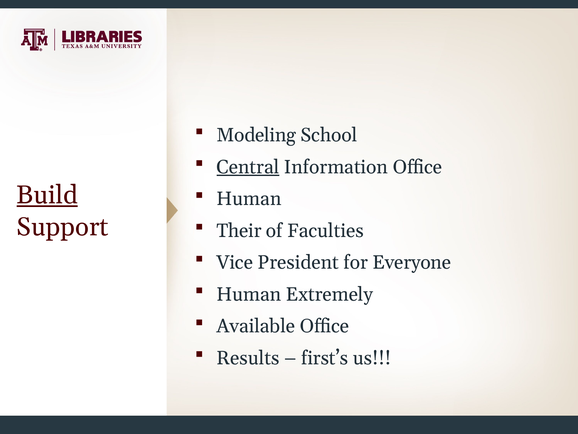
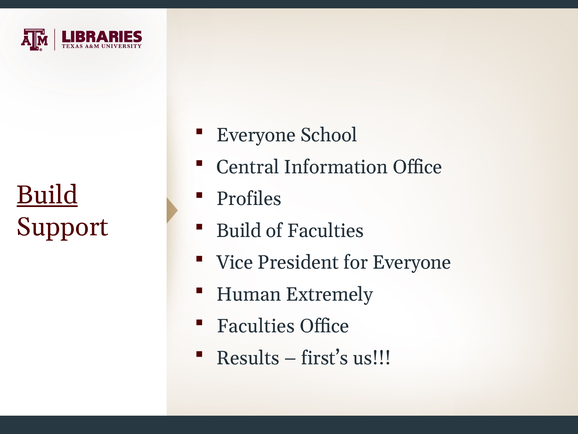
Modeling at (256, 135): Modeling -> Everyone
Central underline: present -> none
Human at (249, 199): Human -> Profiles
Their at (239, 230): Their -> Build
Available at (256, 326): Available -> Faculties
